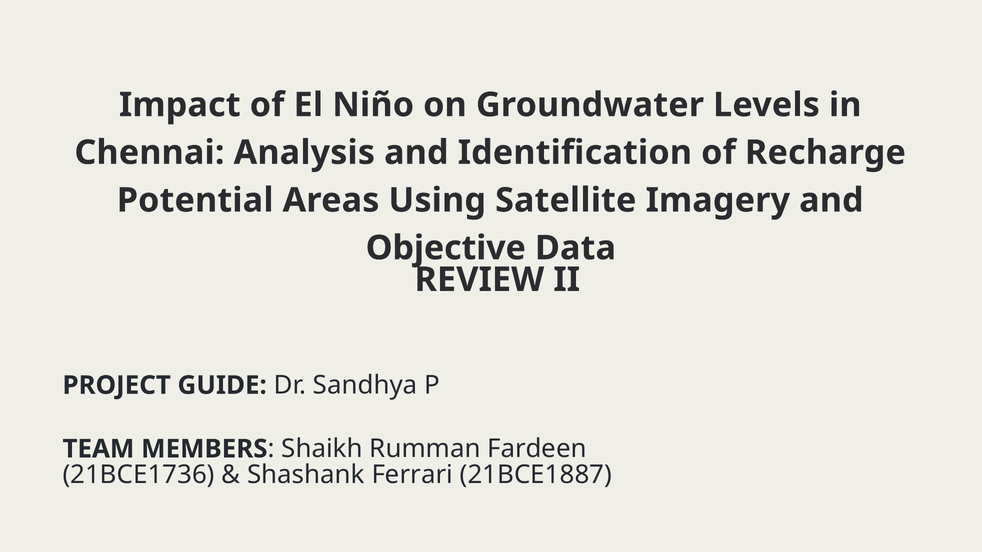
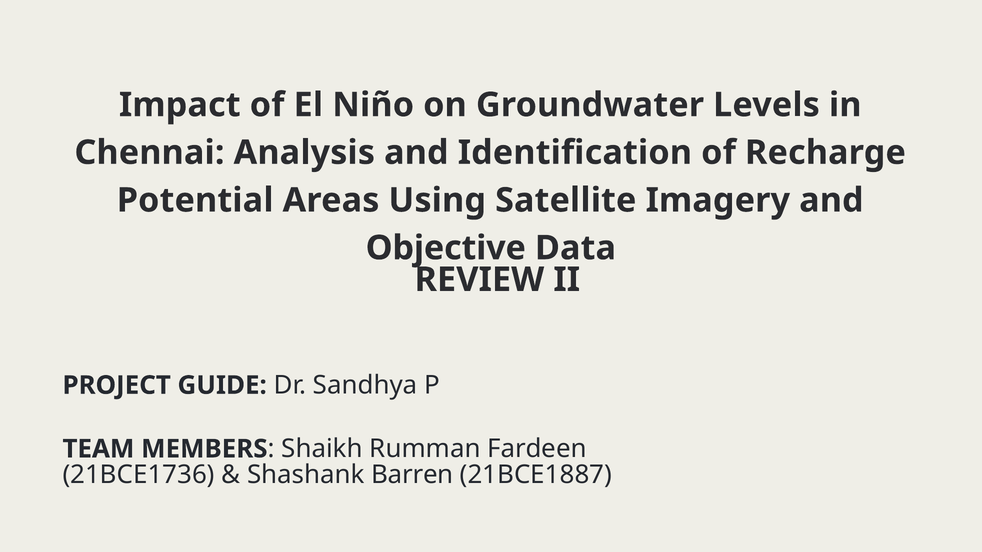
Ferrari: Ferrari -> Barren
